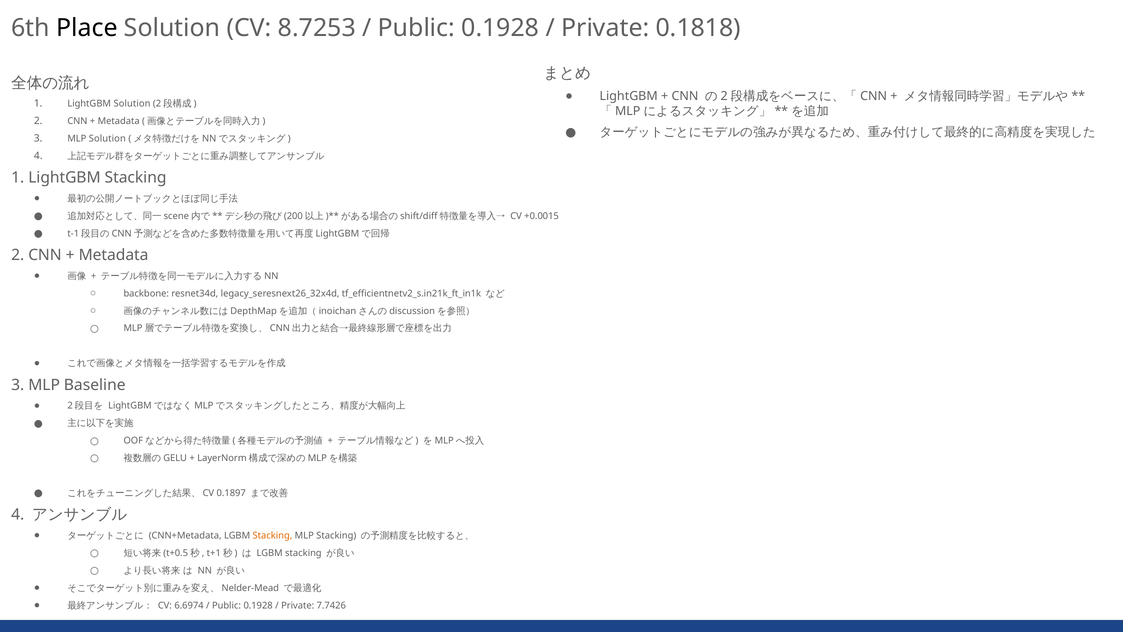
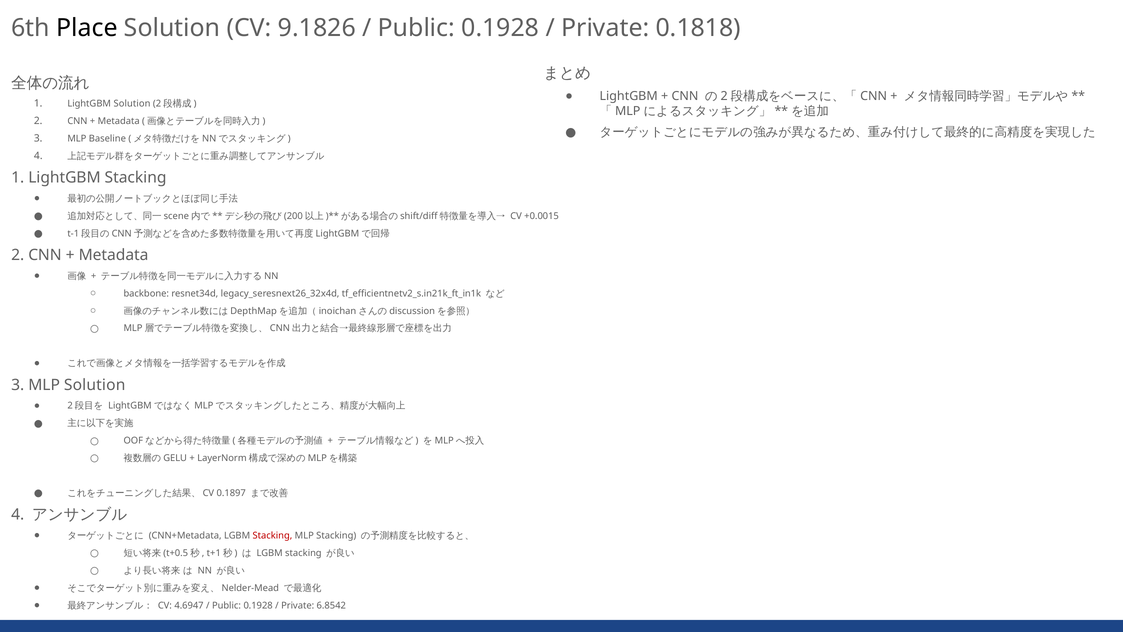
8.7253: 8.7253 -> 9.1826
MLP Solution: Solution -> Baseline
MLP Baseline: Baseline -> Solution
Stacking at (272, 535) colour: orange -> red
6.6974: 6.6974 -> 4.6947
7.7426: 7.7426 -> 6.8542
